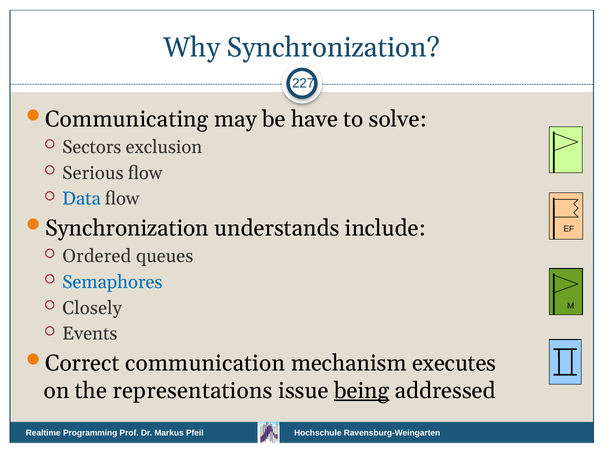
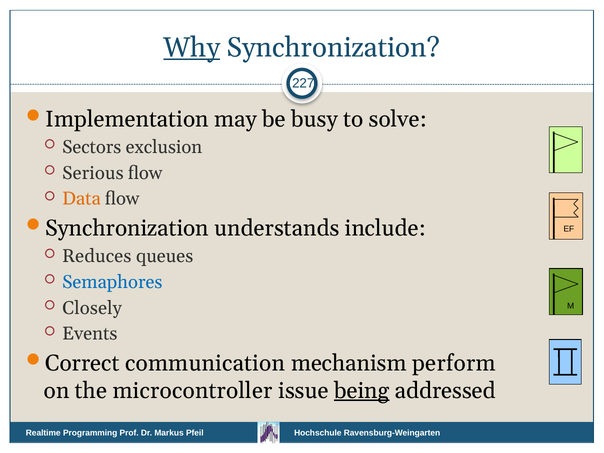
Why underline: none -> present
Communicating: Communicating -> Implementation
have: have -> busy
Data colour: blue -> orange
Ordered: Ordered -> Reduces
executes: executes -> perform
representations: representations -> microcontroller
